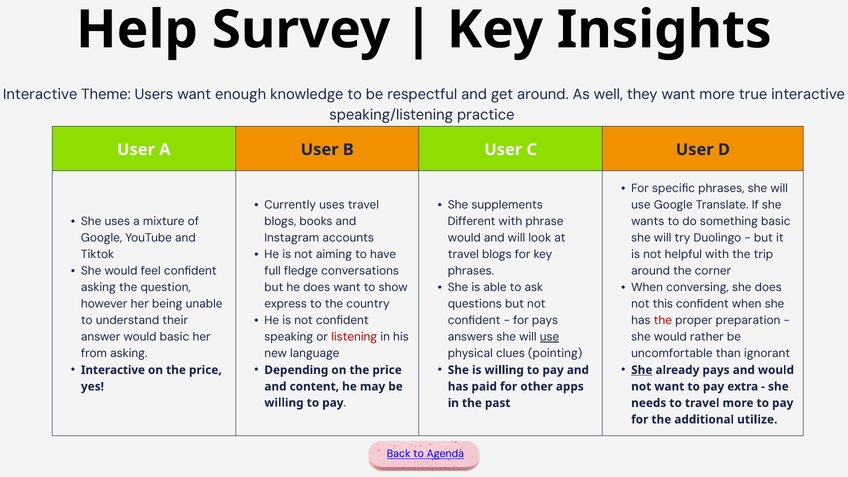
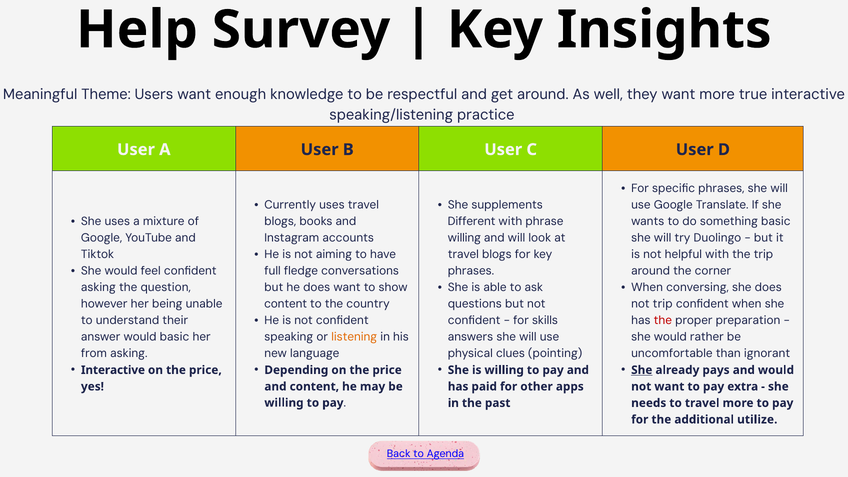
Interactive at (40, 94): Interactive -> Meaningful
would at (464, 238): would -> willing
express at (286, 304): express -> content
not this: this -> trip
for pays: pays -> skills
listening colour: red -> orange
use at (549, 337) underline: present -> none
